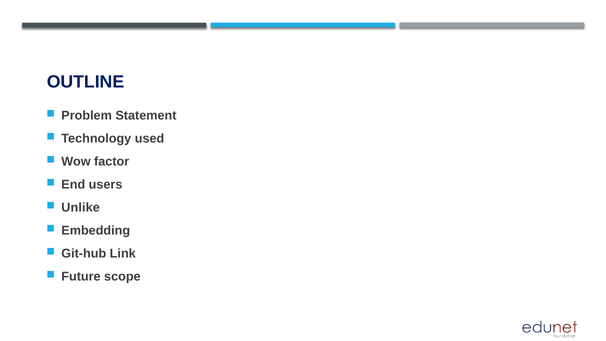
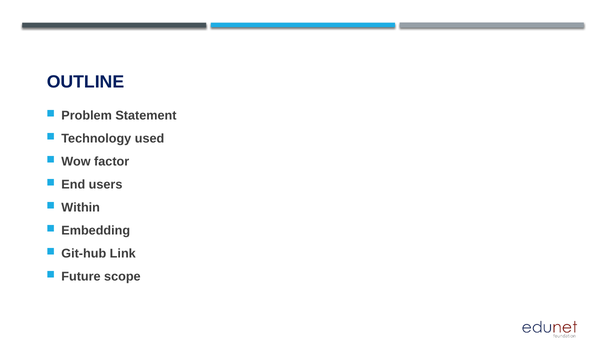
Unlike: Unlike -> Within
